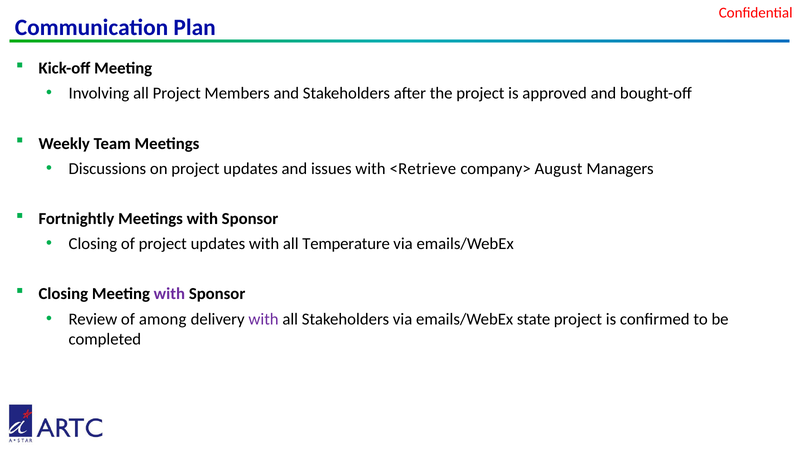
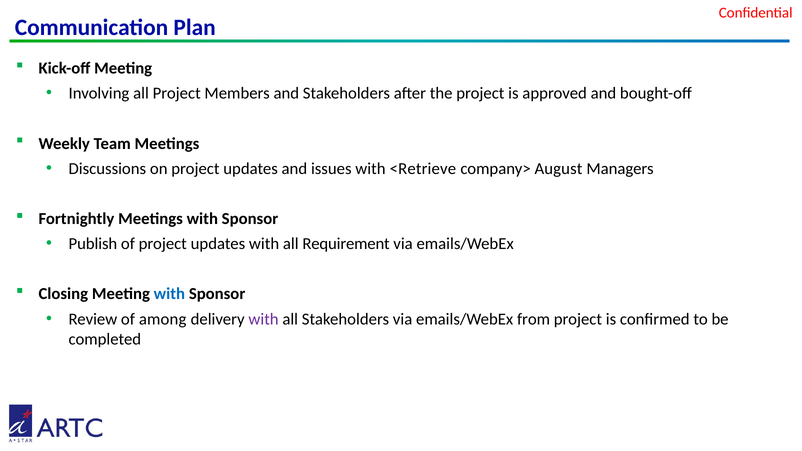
Closing at (93, 244): Closing -> Publish
Temperature: Temperature -> Requirement
with at (169, 294) colour: purple -> blue
state: state -> from
